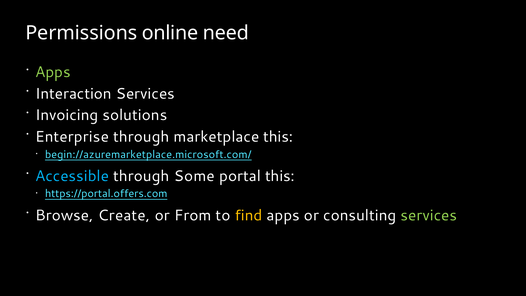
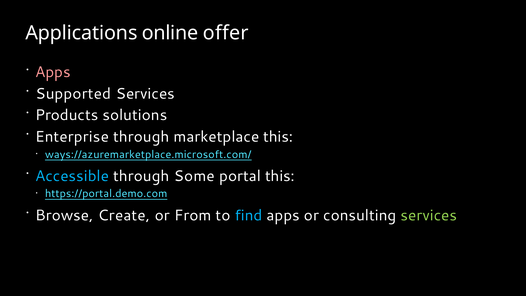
Permissions: Permissions -> Applications
need: need -> offer
Apps at (53, 72) colour: light green -> pink
Interaction: Interaction -> Supported
Invoicing: Invoicing -> Products
begin://azuremarketplace.microsoft.com/: begin://azuremarketplace.microsoft.com/ -> ways://azuremarketplace.microsoft.com/
https://portal.offers.com: https://portal.offers.com -> https://portal.demo.com
find colour: yellow -> light blue
